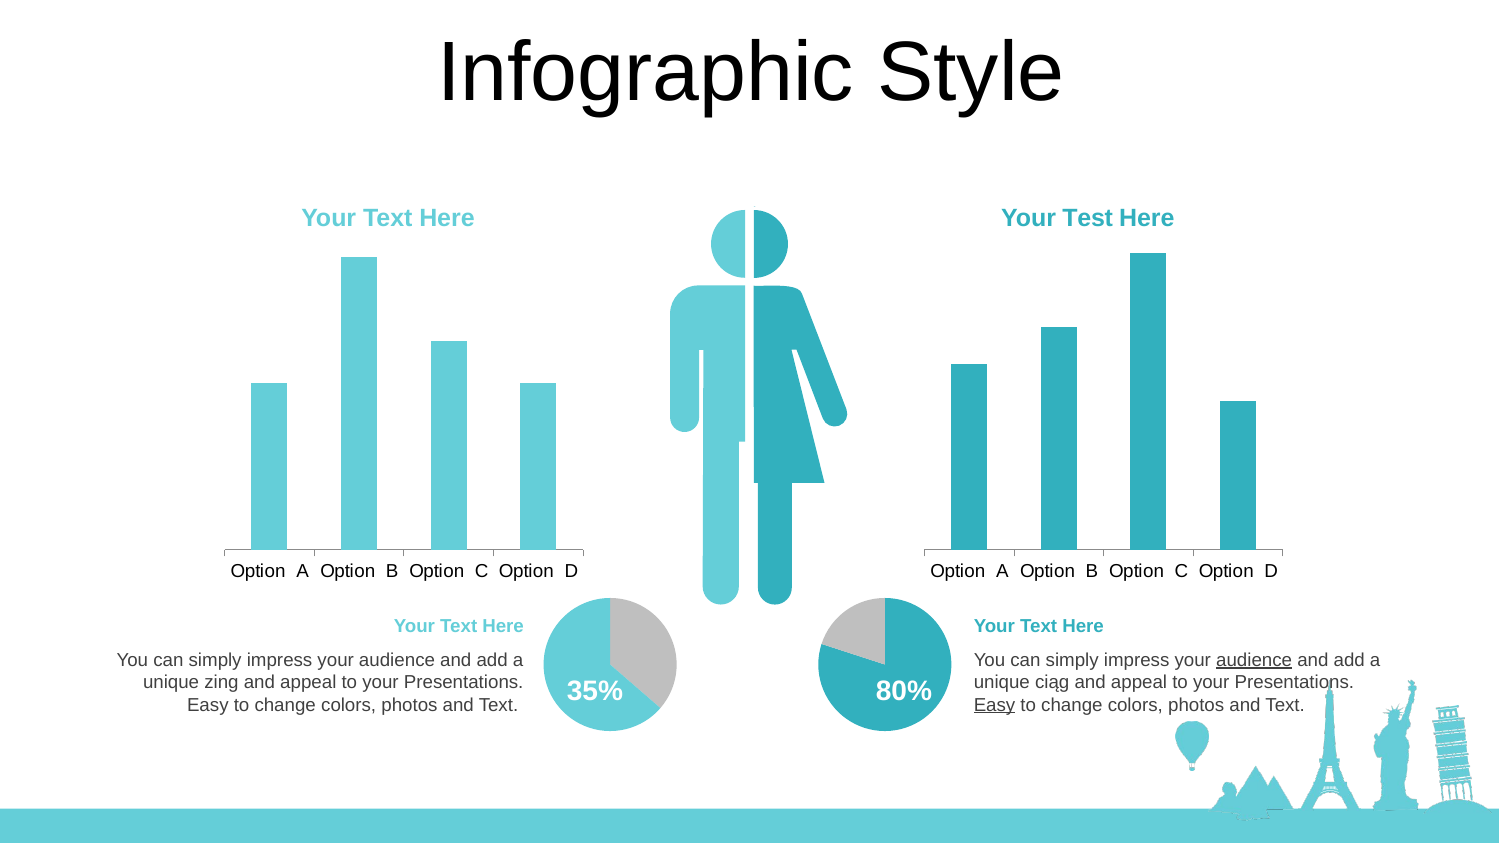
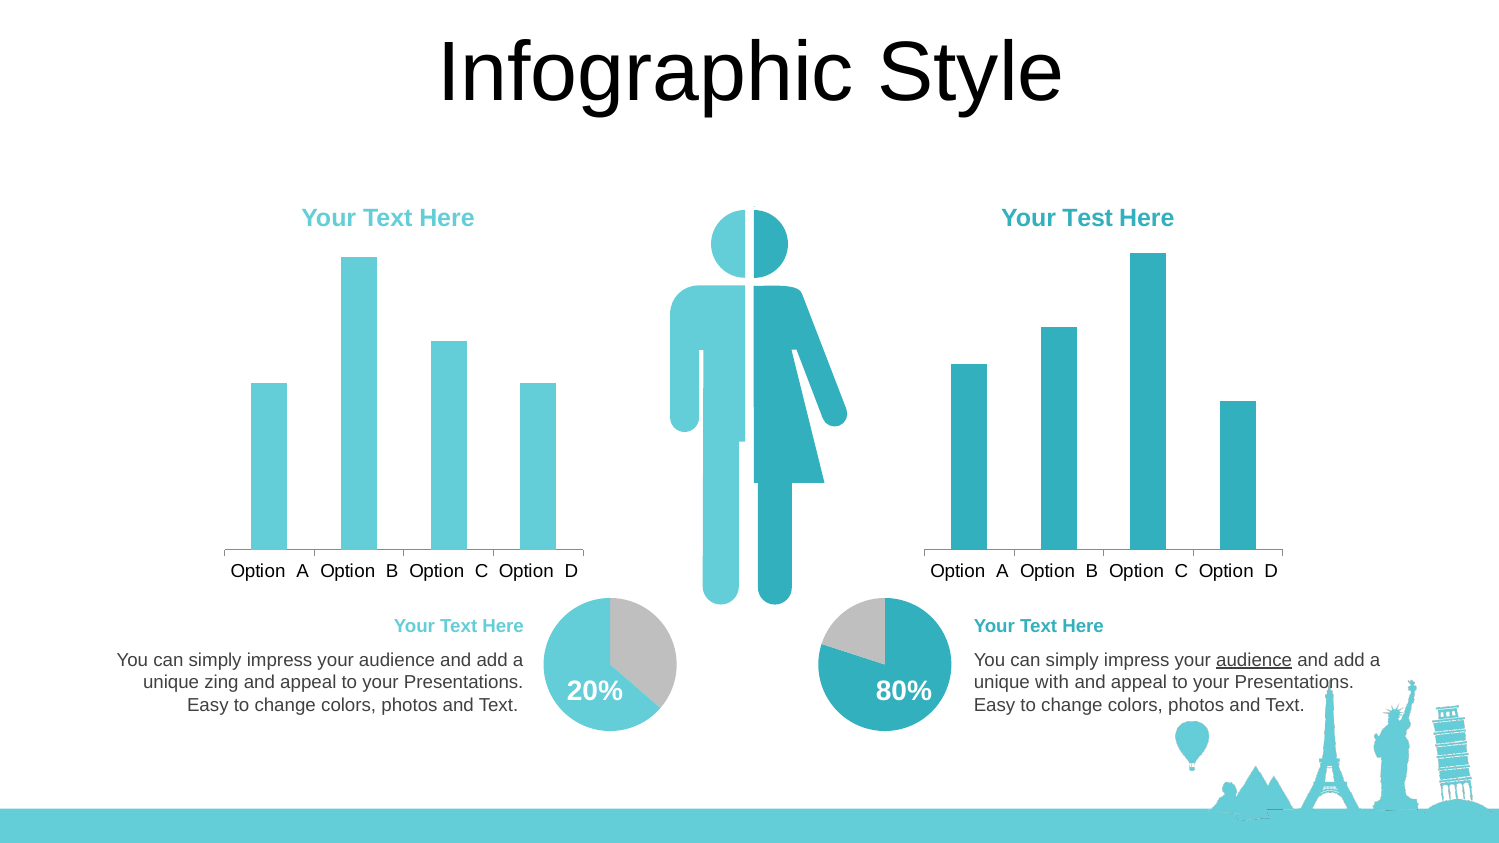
ciąg: ciąg -> with
35%: 35% -> 20%
Easy at (995, 705) underline: present -> none
